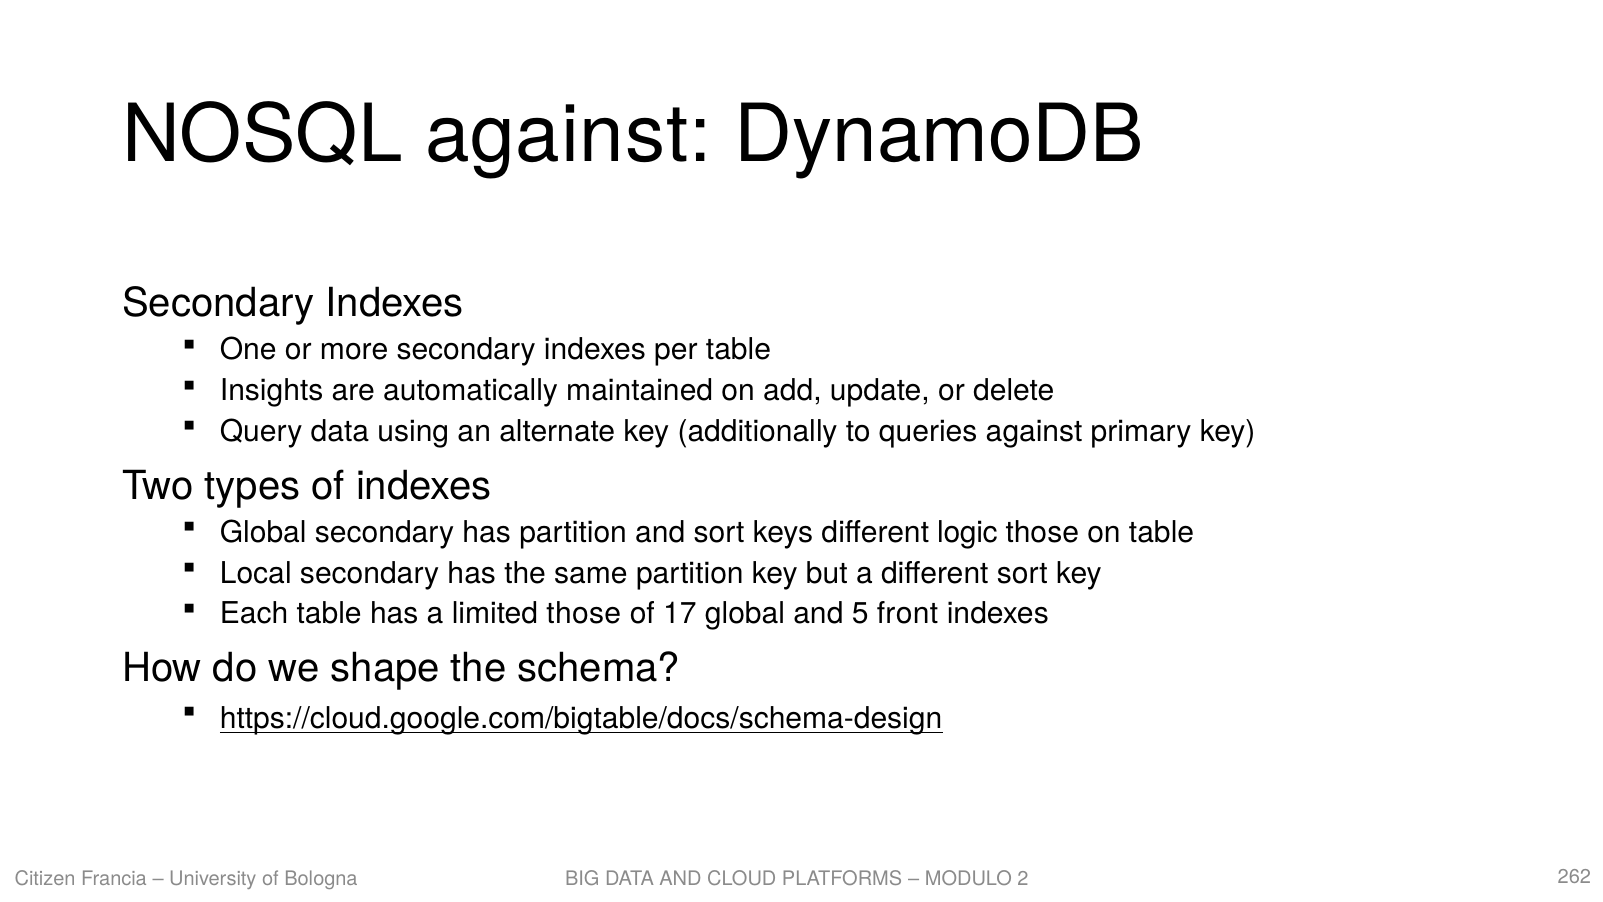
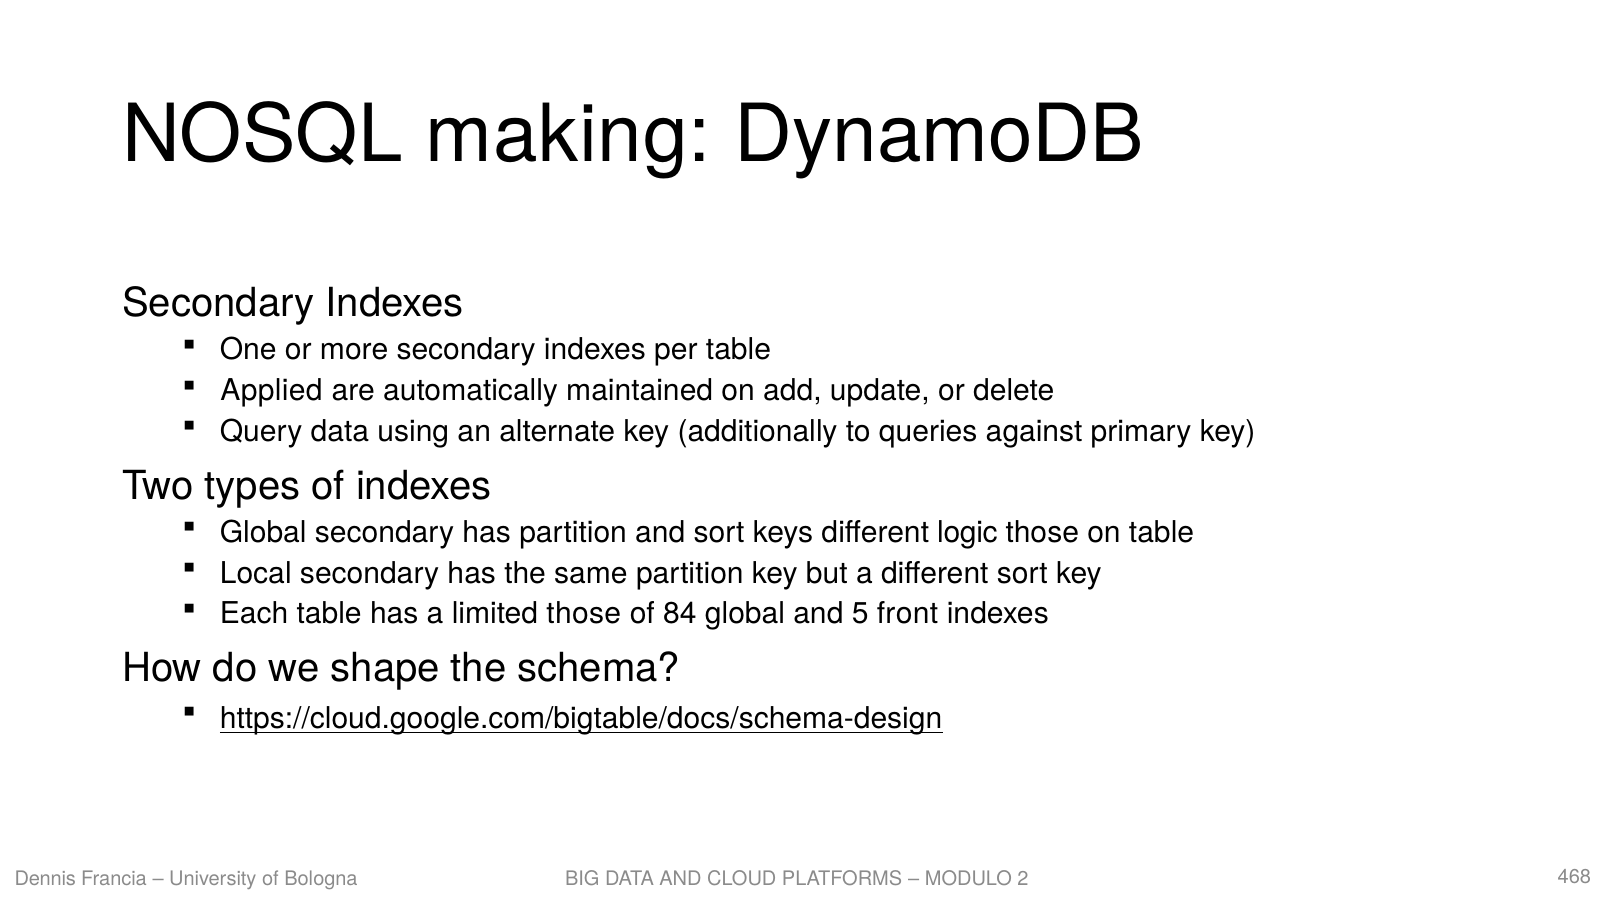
NOSQL against: against -> making
Insights: Insights -> Applied
17: 17 -> 84
Citizen: Citizen -> Dennis
262: 262 -> 468
